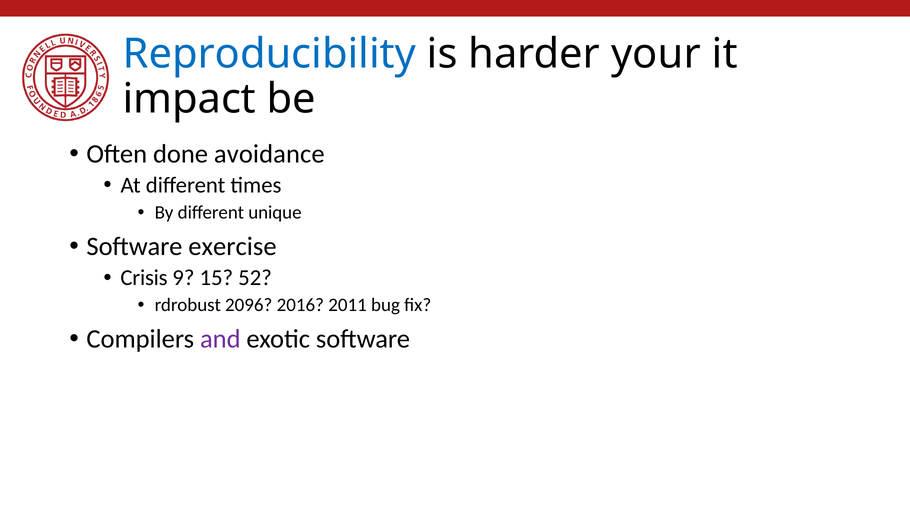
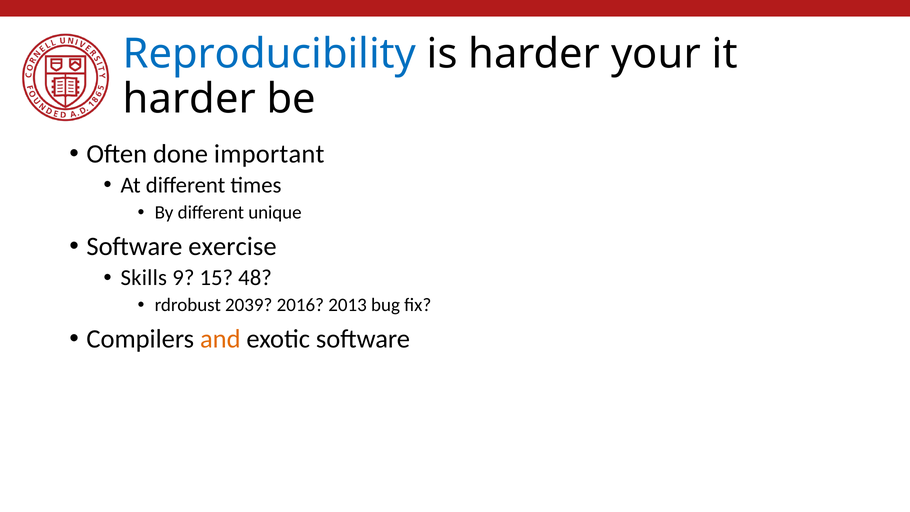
impact at (189, 99): impact -> harder
avoidance: avoidance -> important
Crisis: Crisis -> Skills
52: 52 -> 48
2096: 2096 -> 2039
2011: 2011 -> 2013
and colour: purple -> orange
